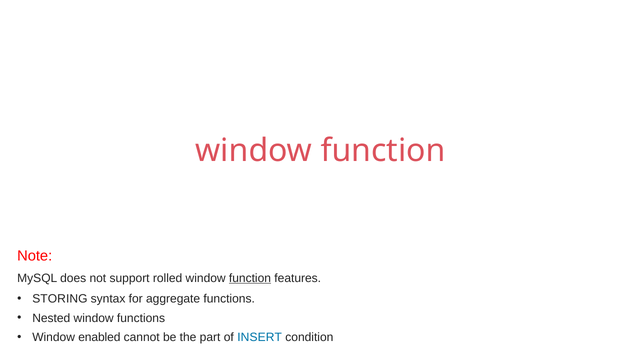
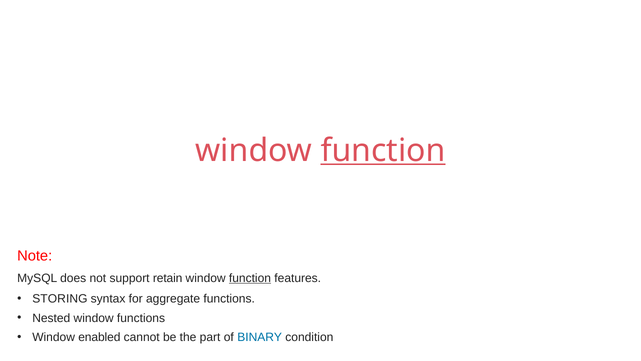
function at (383, 150) underline: none -> present
rolled: rolled -> retain
INSERT: INSERT -> BINARY
